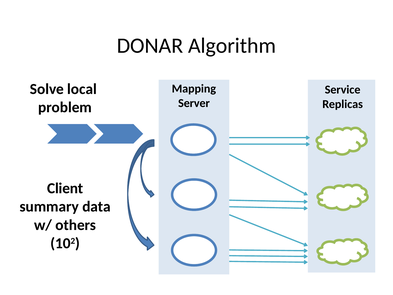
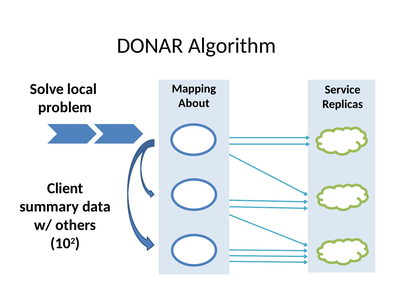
Server: Server -> About
